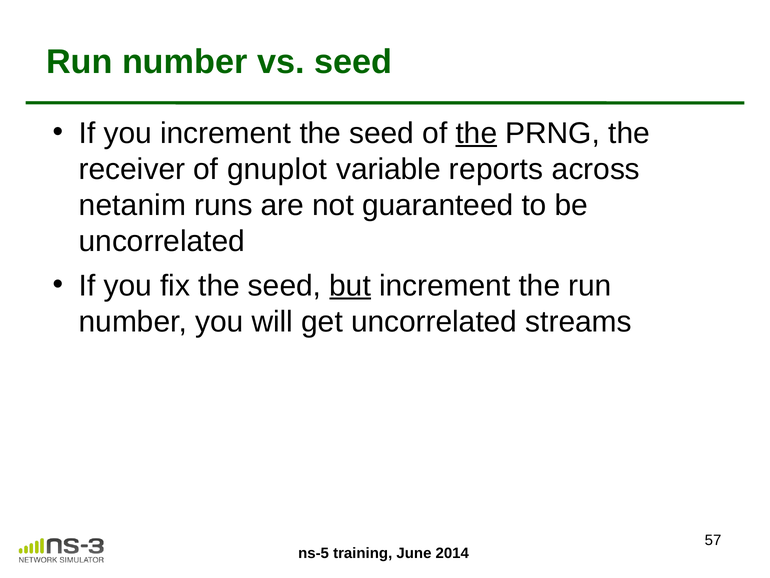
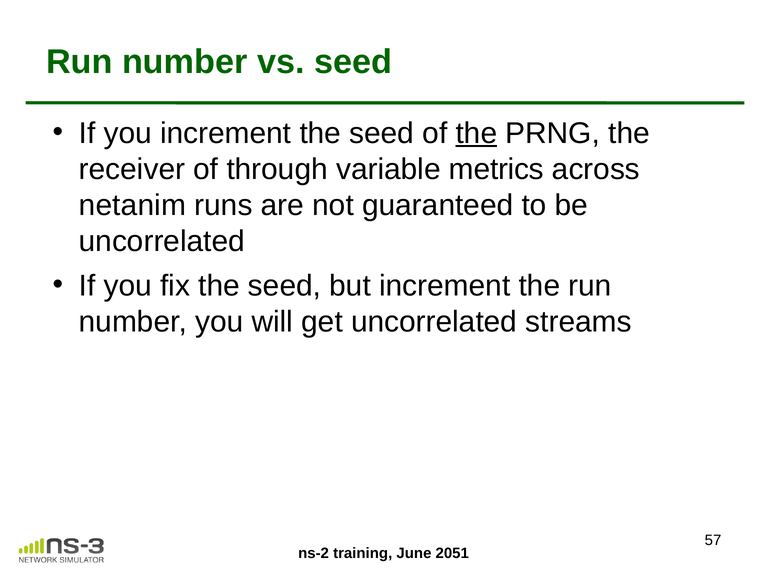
gnuplot: gnuplot -> through
reports: reports -> metrics
but underline: present -> none
ns-5: ns-5 -> ns-2
2014: 2014 -> 2051
